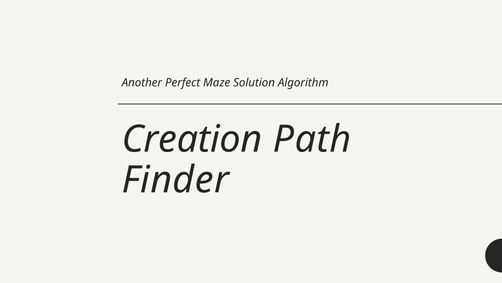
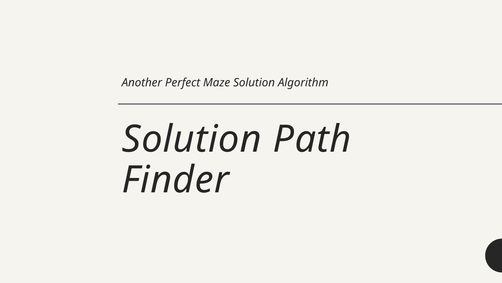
Creation at (192, 139): Creation -> Solution
